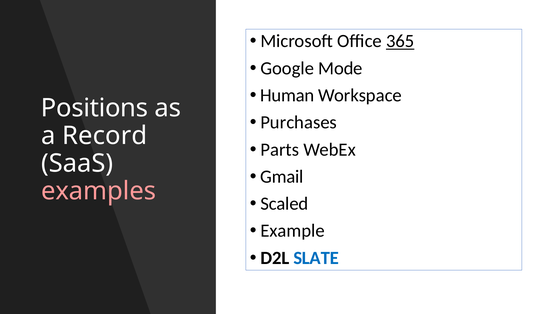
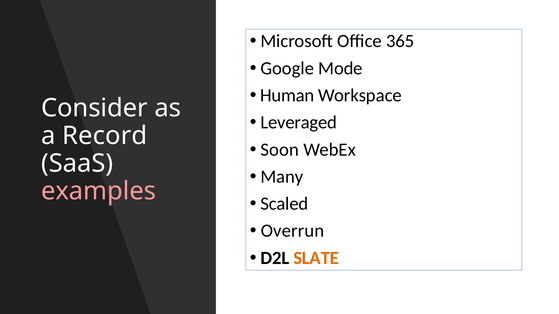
365 underline: present -> none
Positions: Positions -> Consider
Purchases: Purchases -> Leveraged
Parts: Parts -> Soon
Gmail: Gmail -> Many
Example: Example -> Overrun
SLATE colour: blue -> orange
